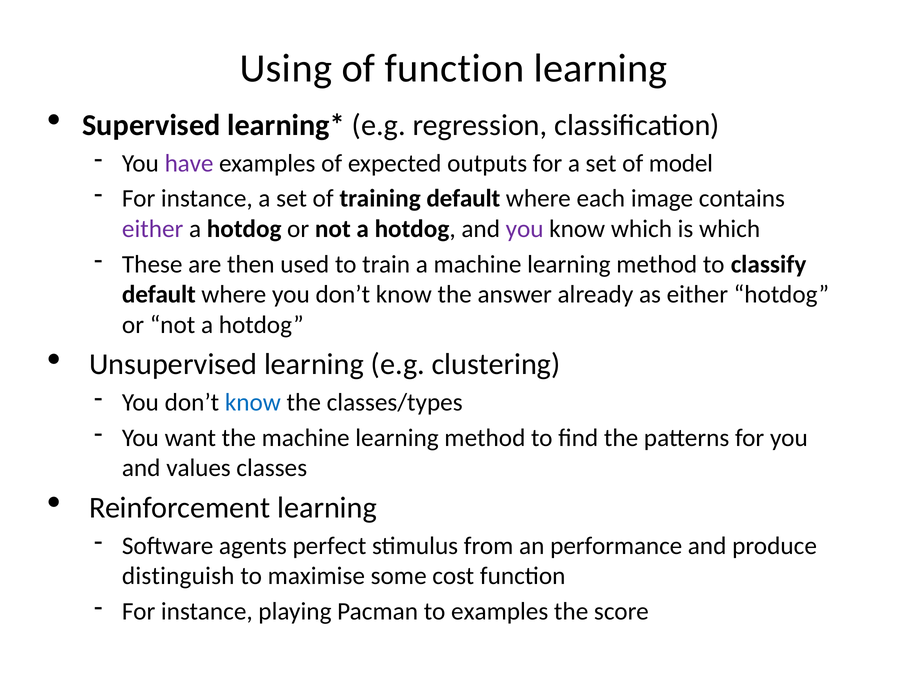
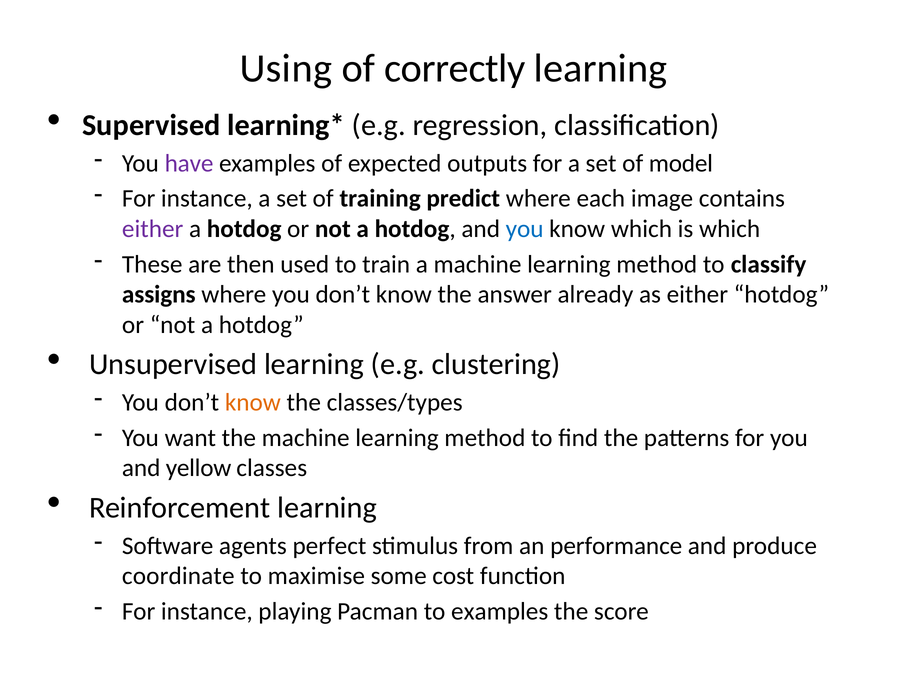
of function: function -> correctly
training default: default -> predict
you at (525, 229) colour: purple -> blue
default at (159, 295): default -> assigns
know at (253, 402) colour: blue -> orange
values: values -> yellow
distinguish: distinguish -> coordinate
